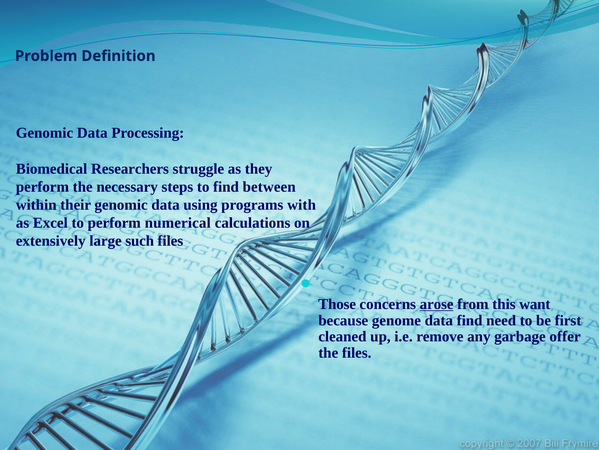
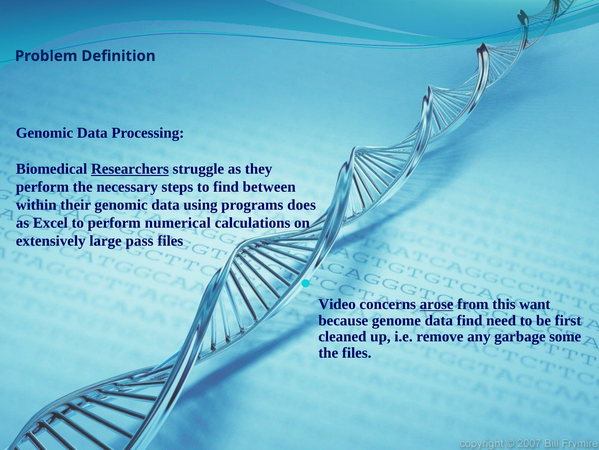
Researchers underline: none -> present
with: with -> does
such: such -> pass
Those: Those -> Video
offer: offer -> some
